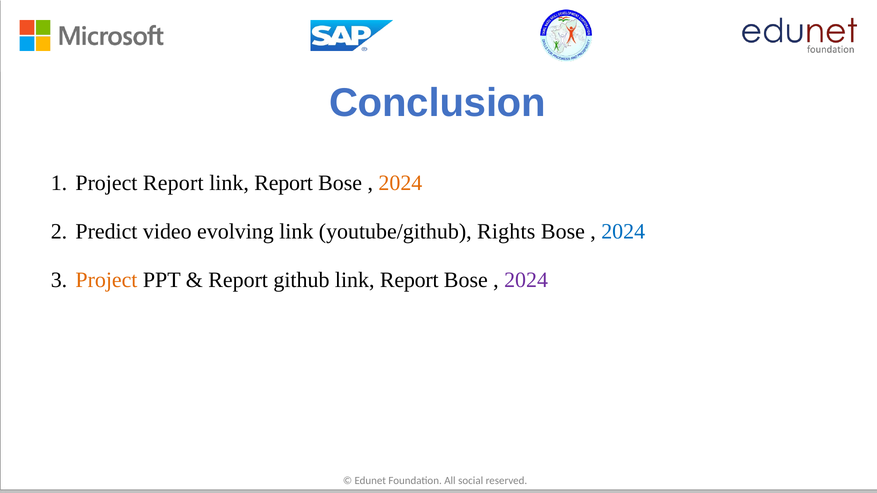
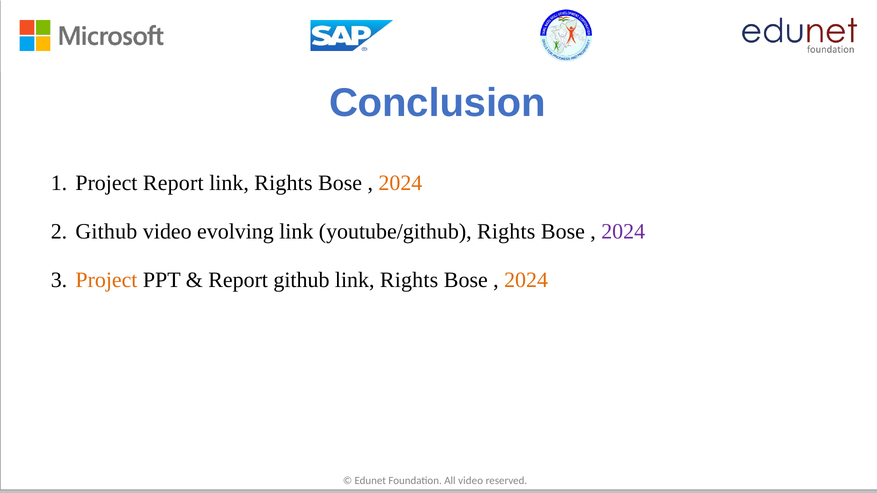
Report at (284, 183): Report -> Rights
Predict at (106, 232): Predict -> Github
2024 at (623, 232) colour: blue -> purple
github link Report: Report -> Rights
2024 at (526, 280) colour: purple -> orange
All social: social -> video
